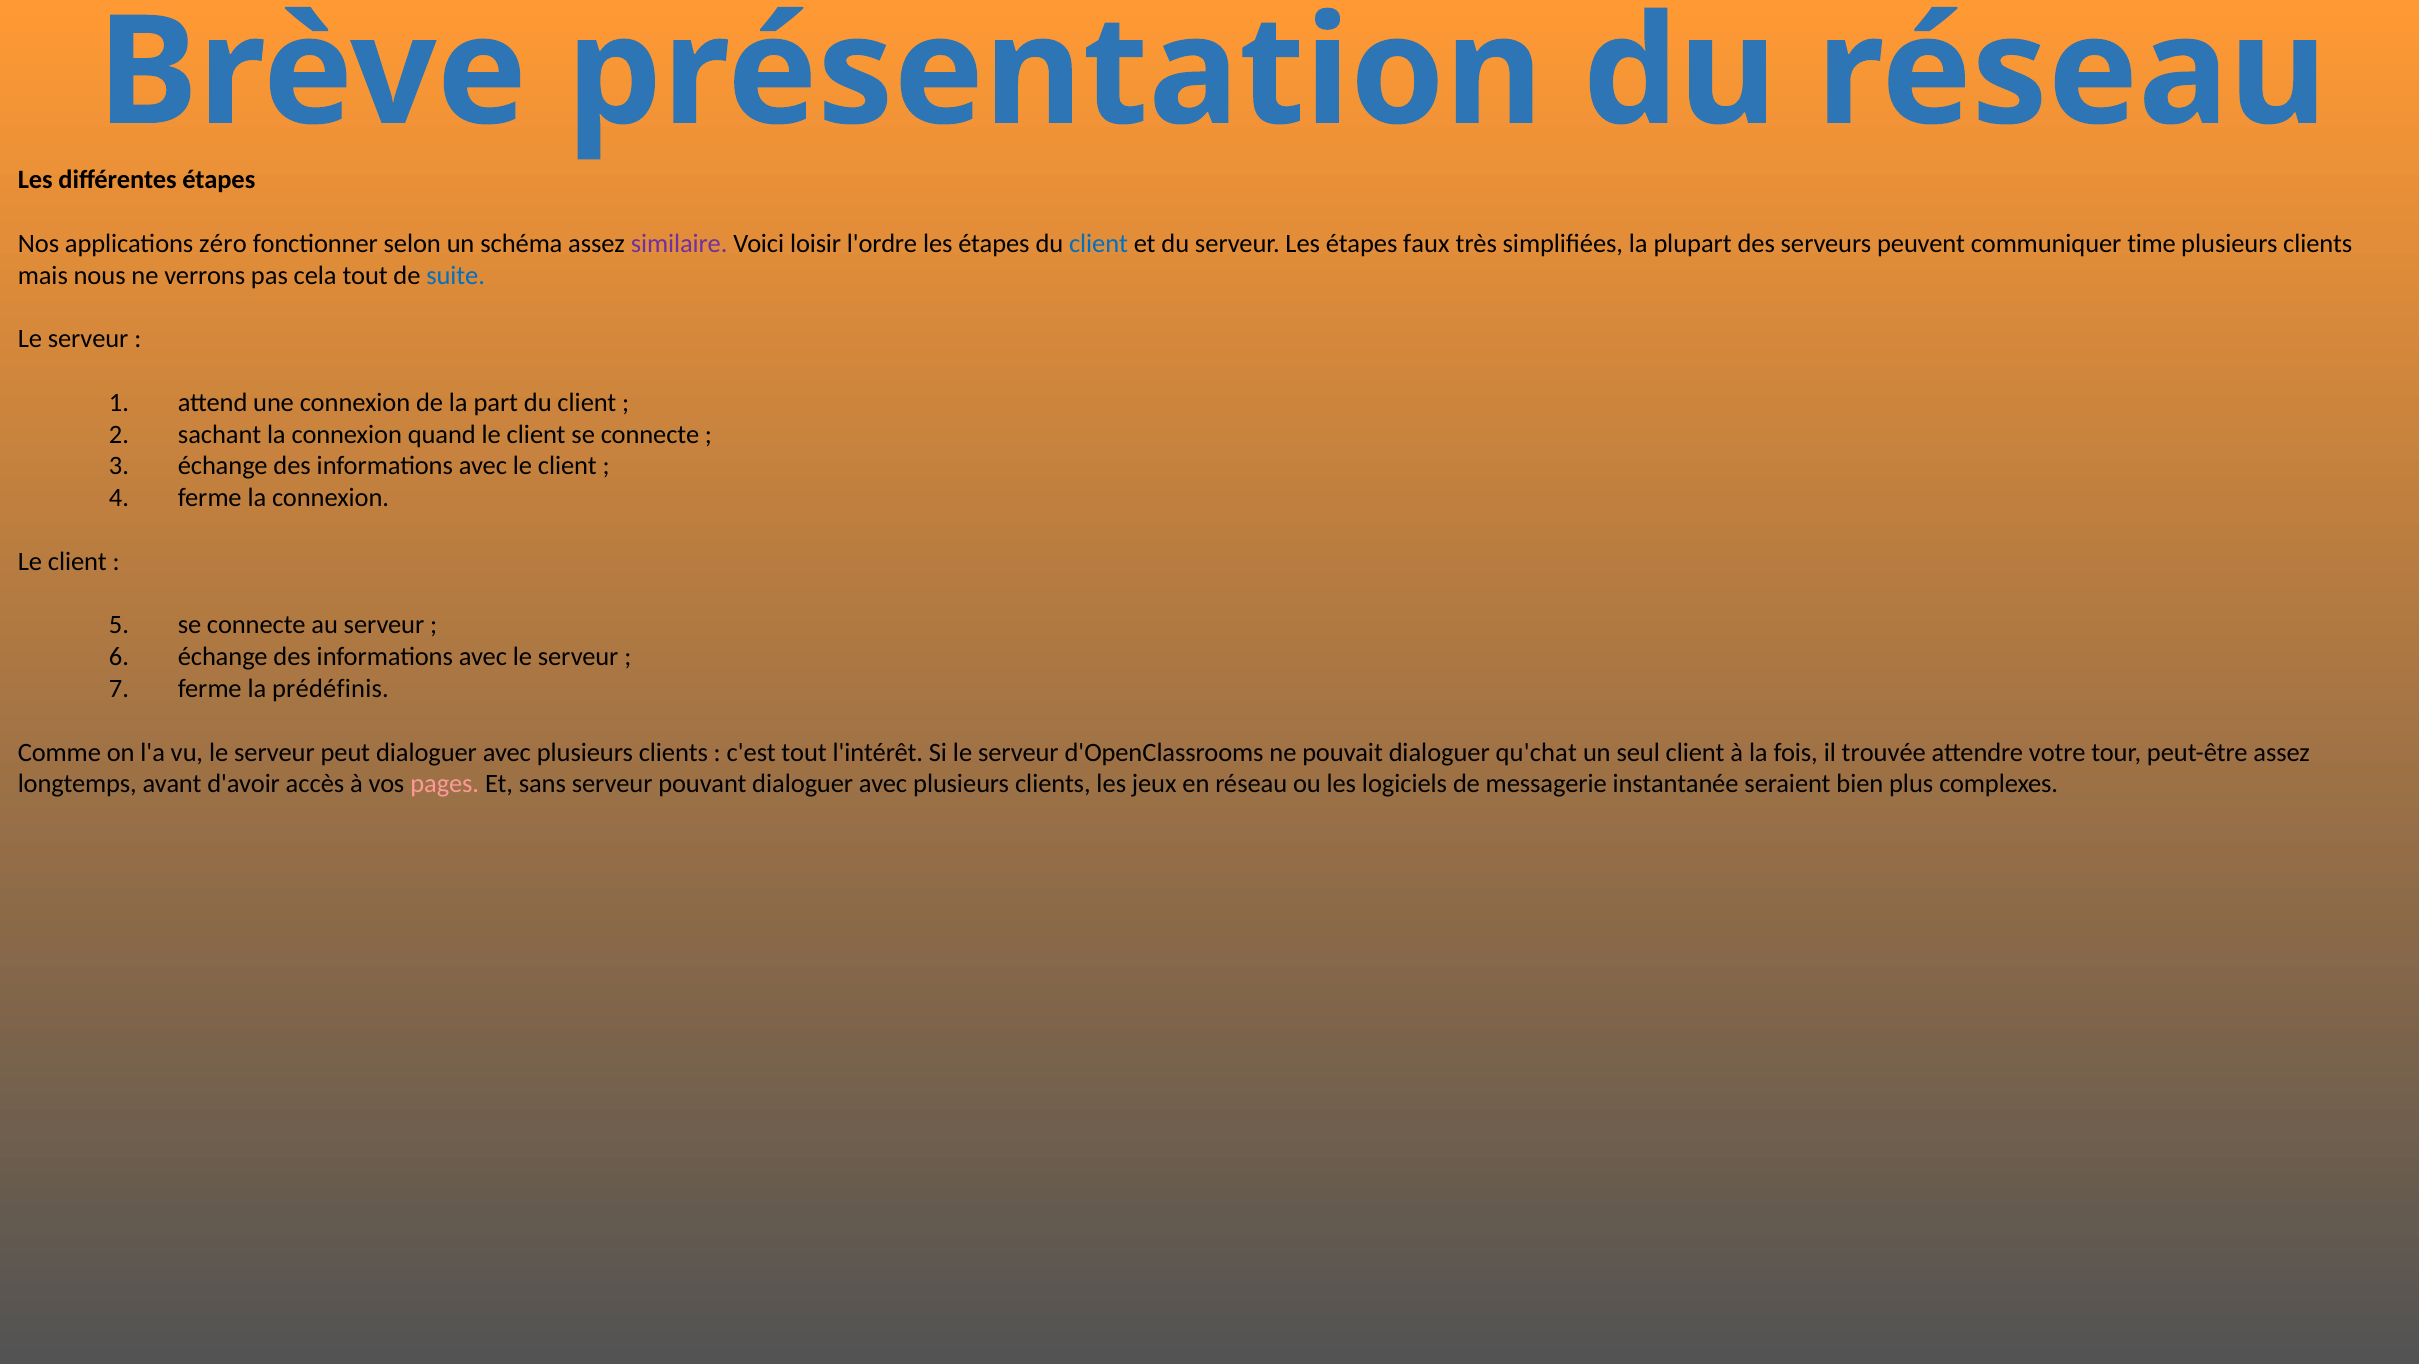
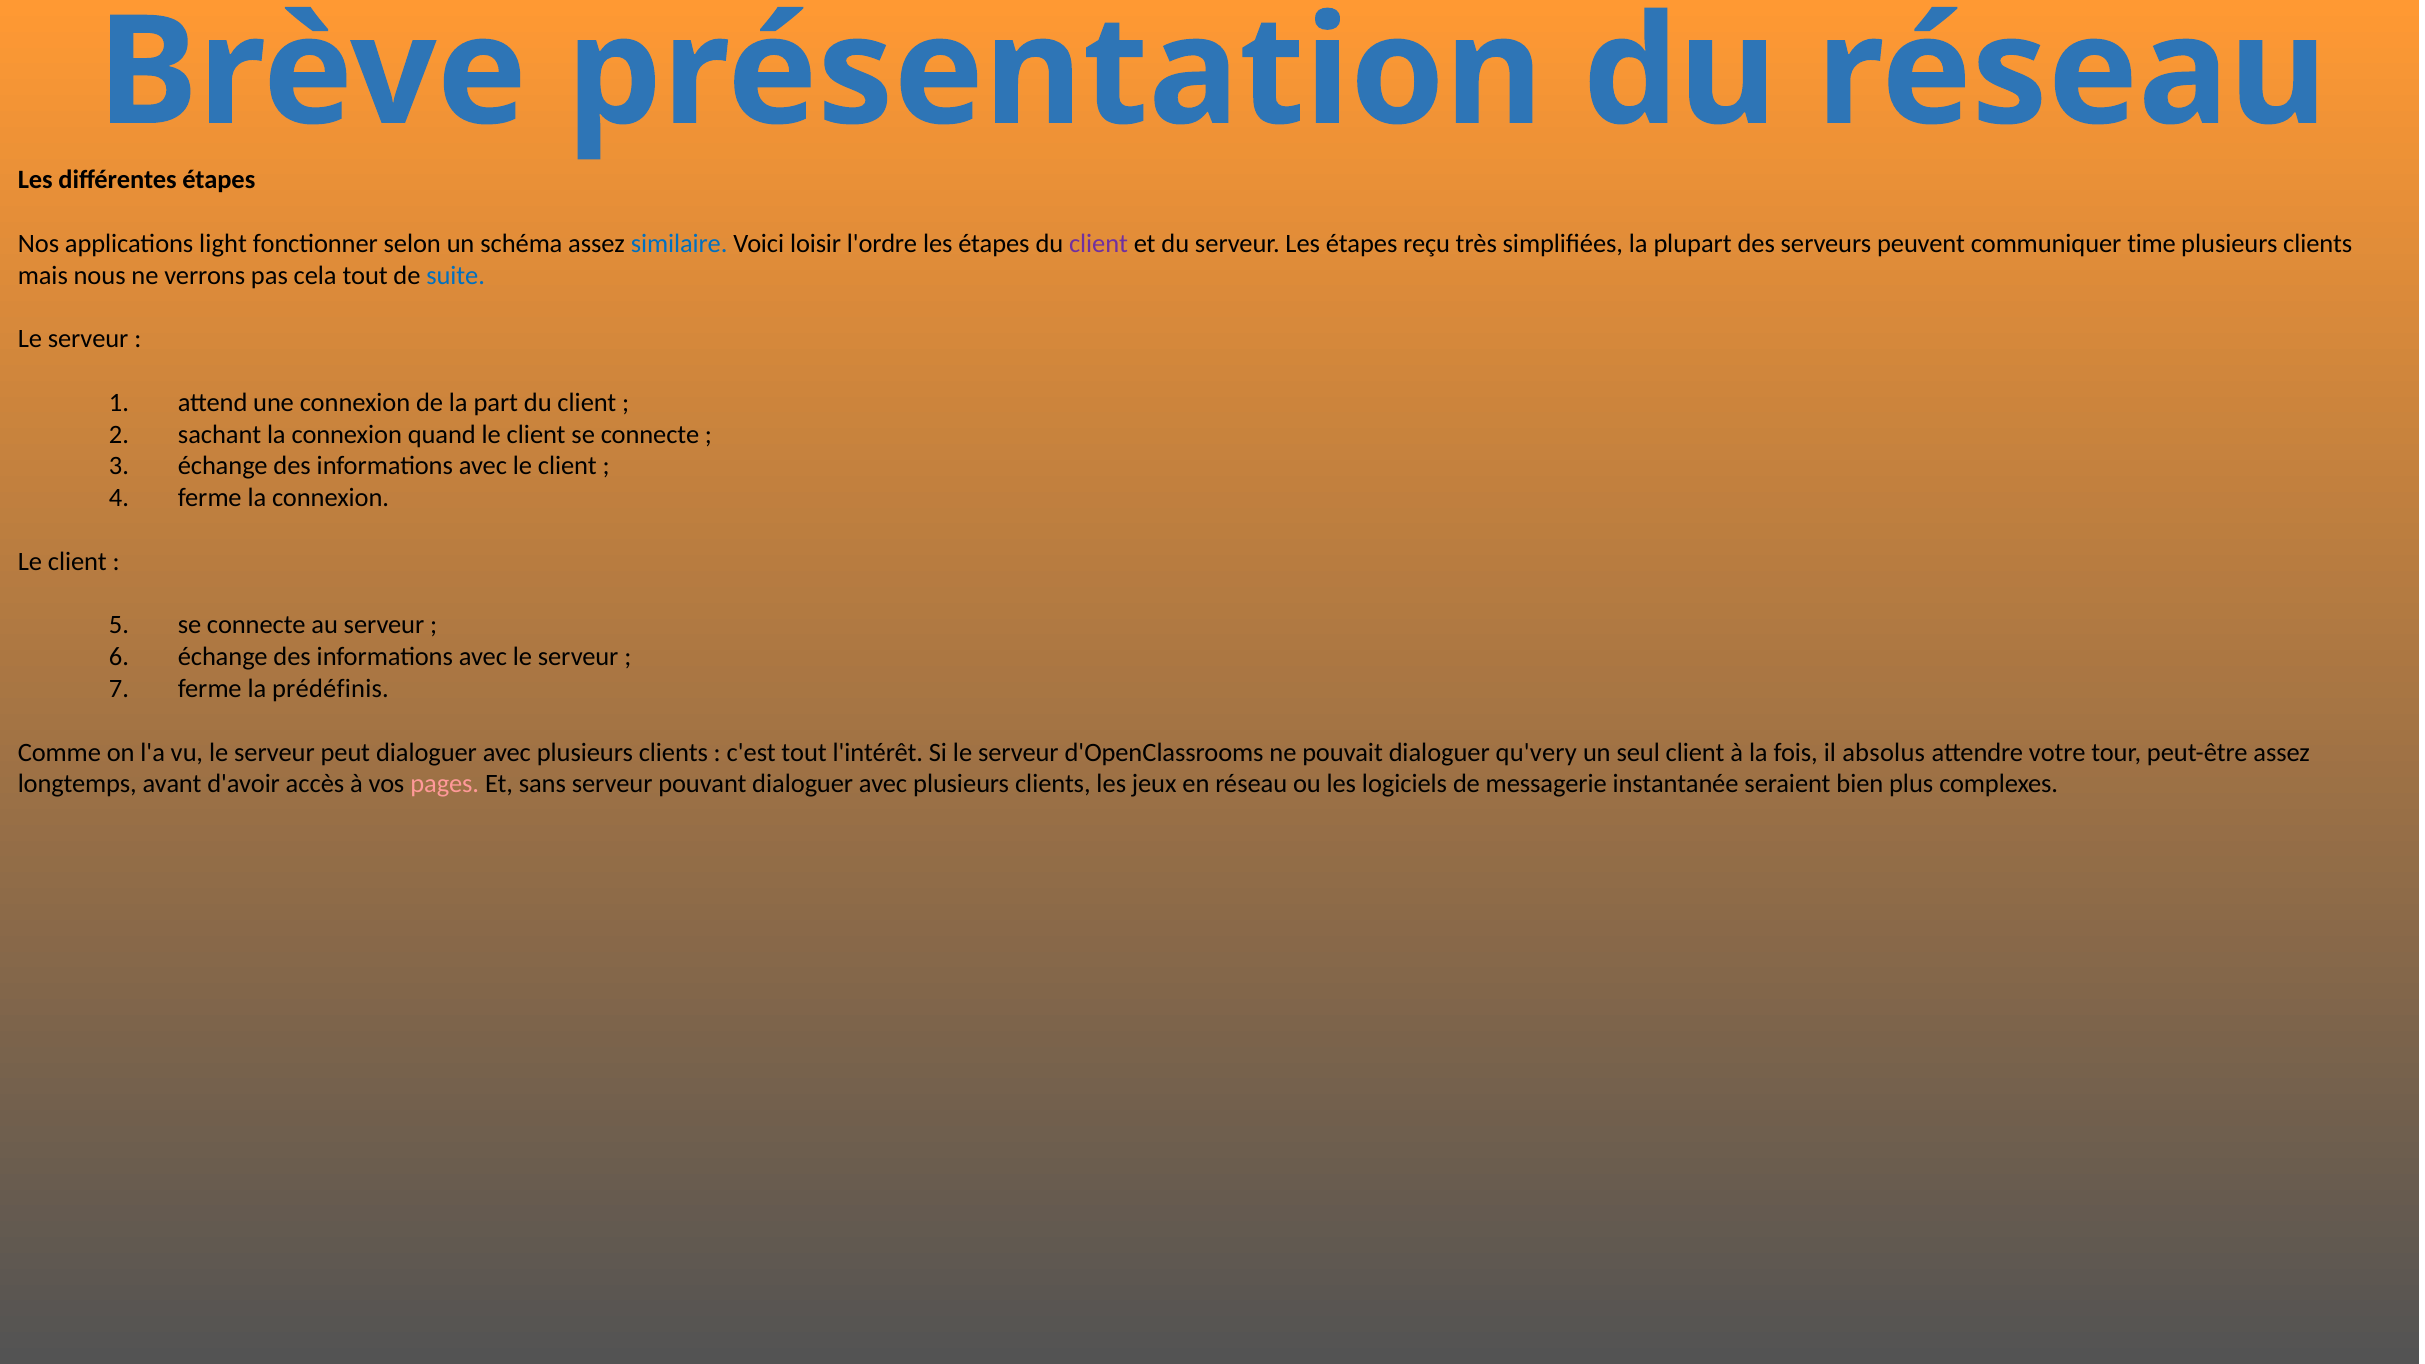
zéro: zéro -> light
similaire colour: purple -> blue
client at (1099, 244) colour: blue -> purple
faux: faux -> reçu
qu'chat: qu'chat -> qu'very
trouvée: trouvée -> absolus
